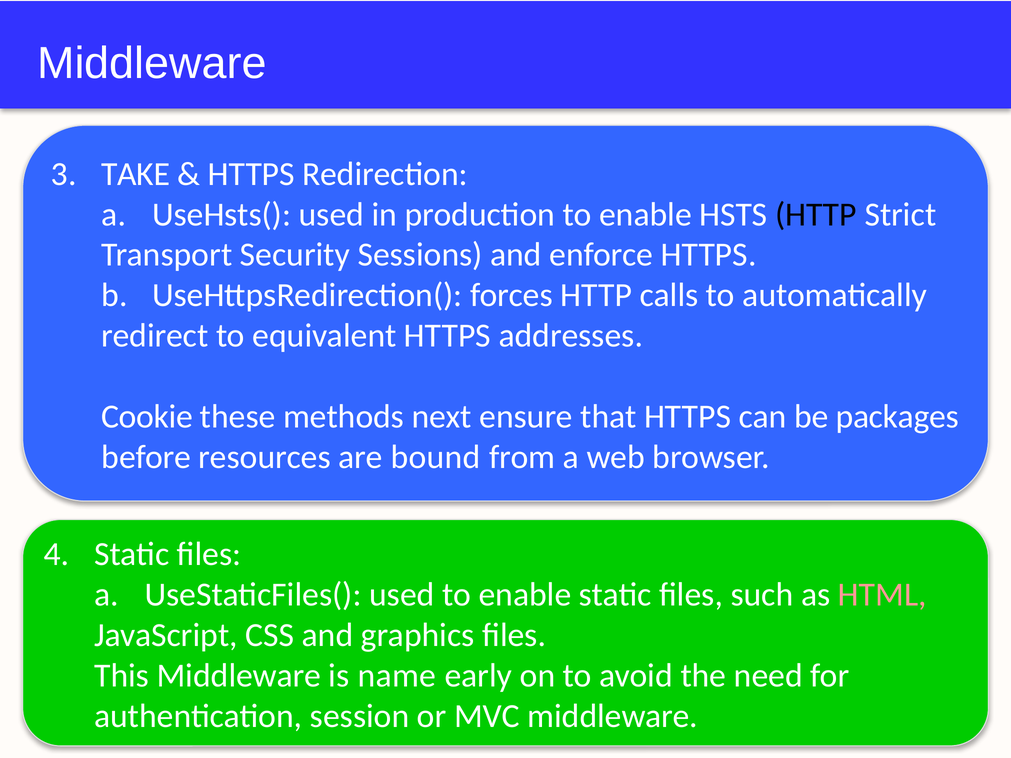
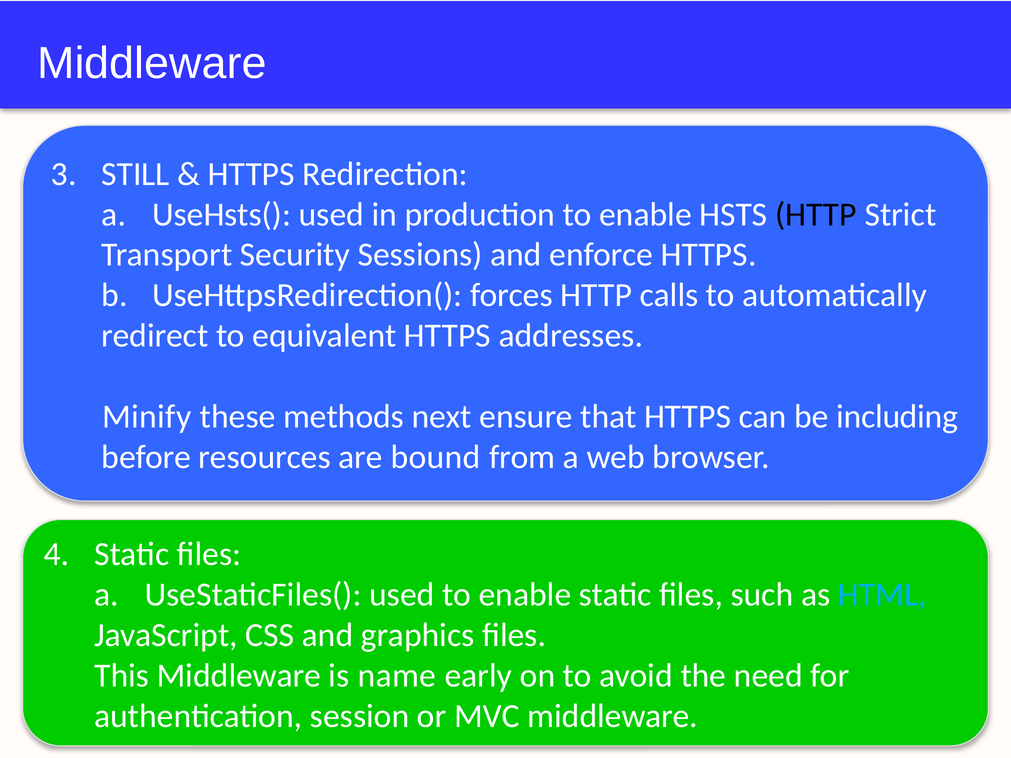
TAKE: TAKE -> STILL
Cookie: Cookie -> Minify
packages: packages -> including
HTML colour: pink -> light blue
